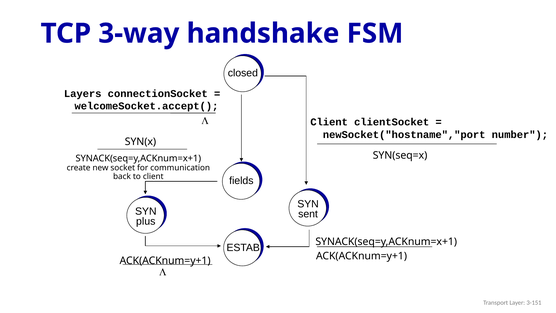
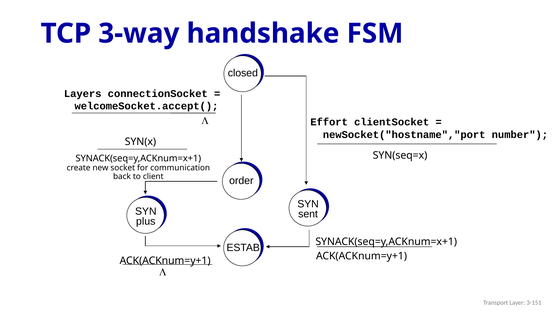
Client at (329, 122): Client -> Effort
fields: fields -> order
